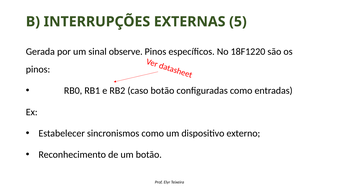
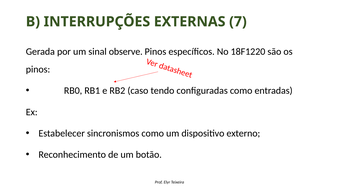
5: 5 -> 7
caso botão: botão -> tendo
